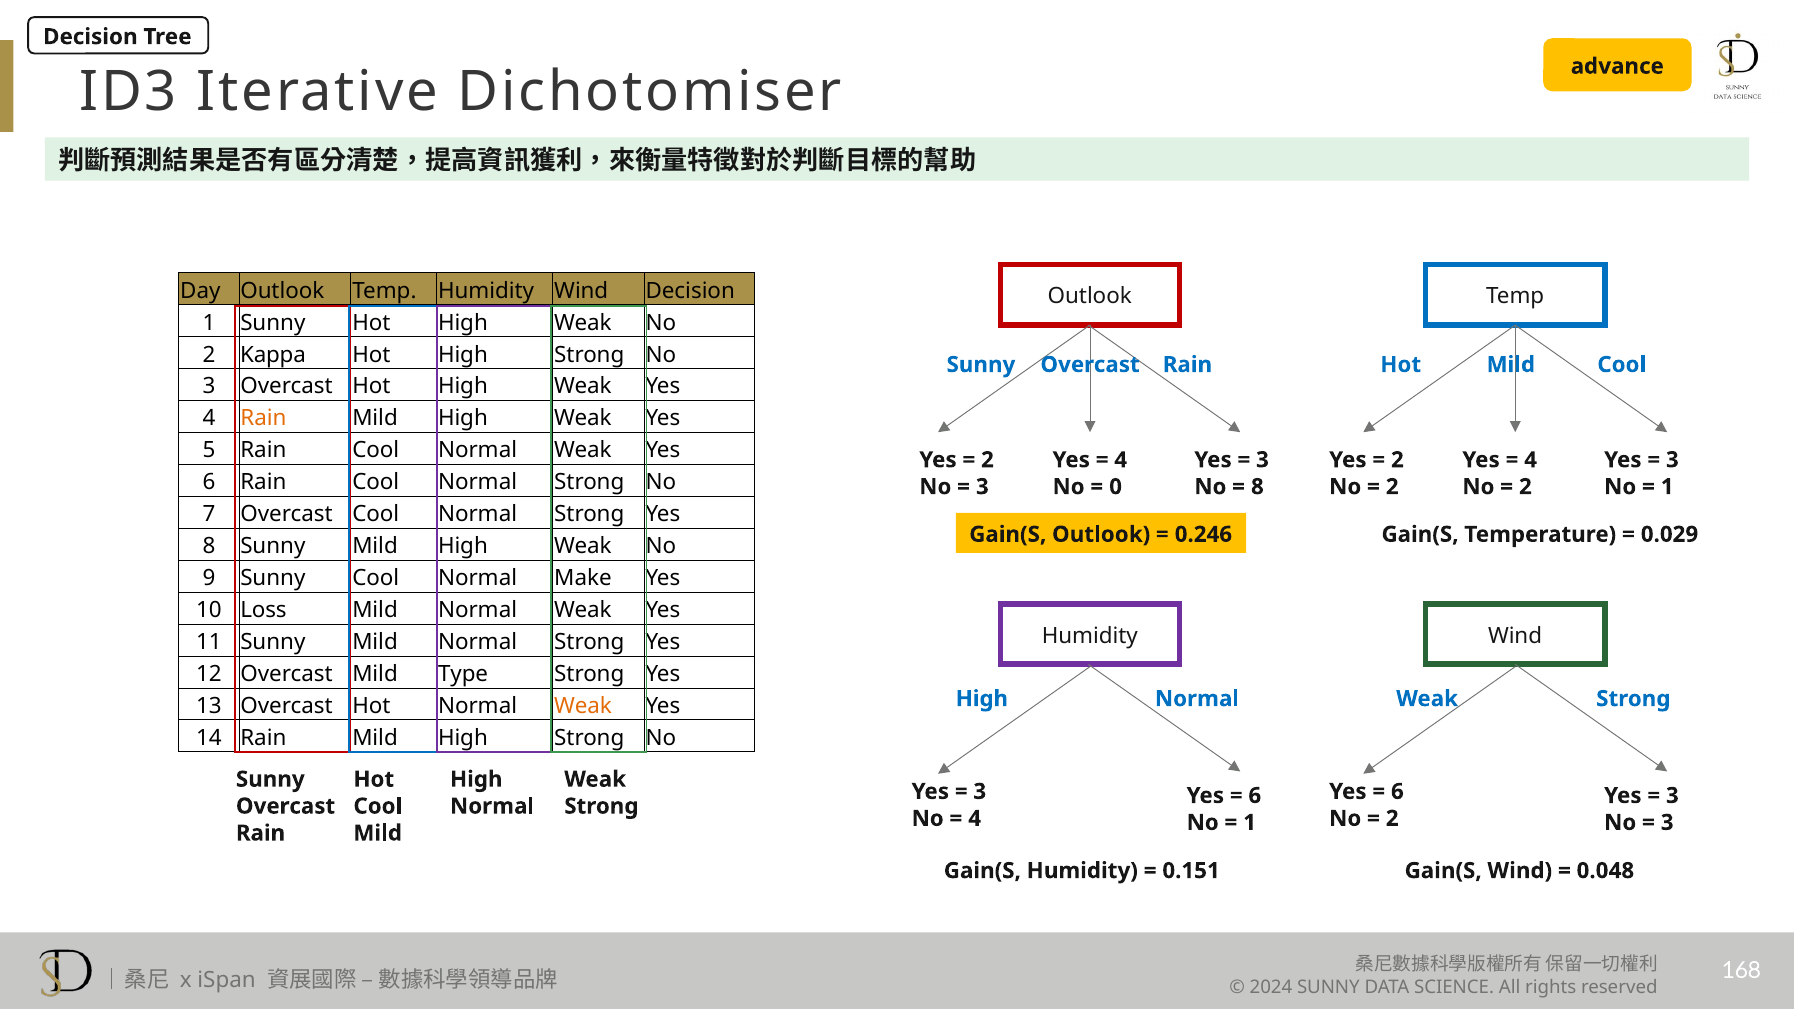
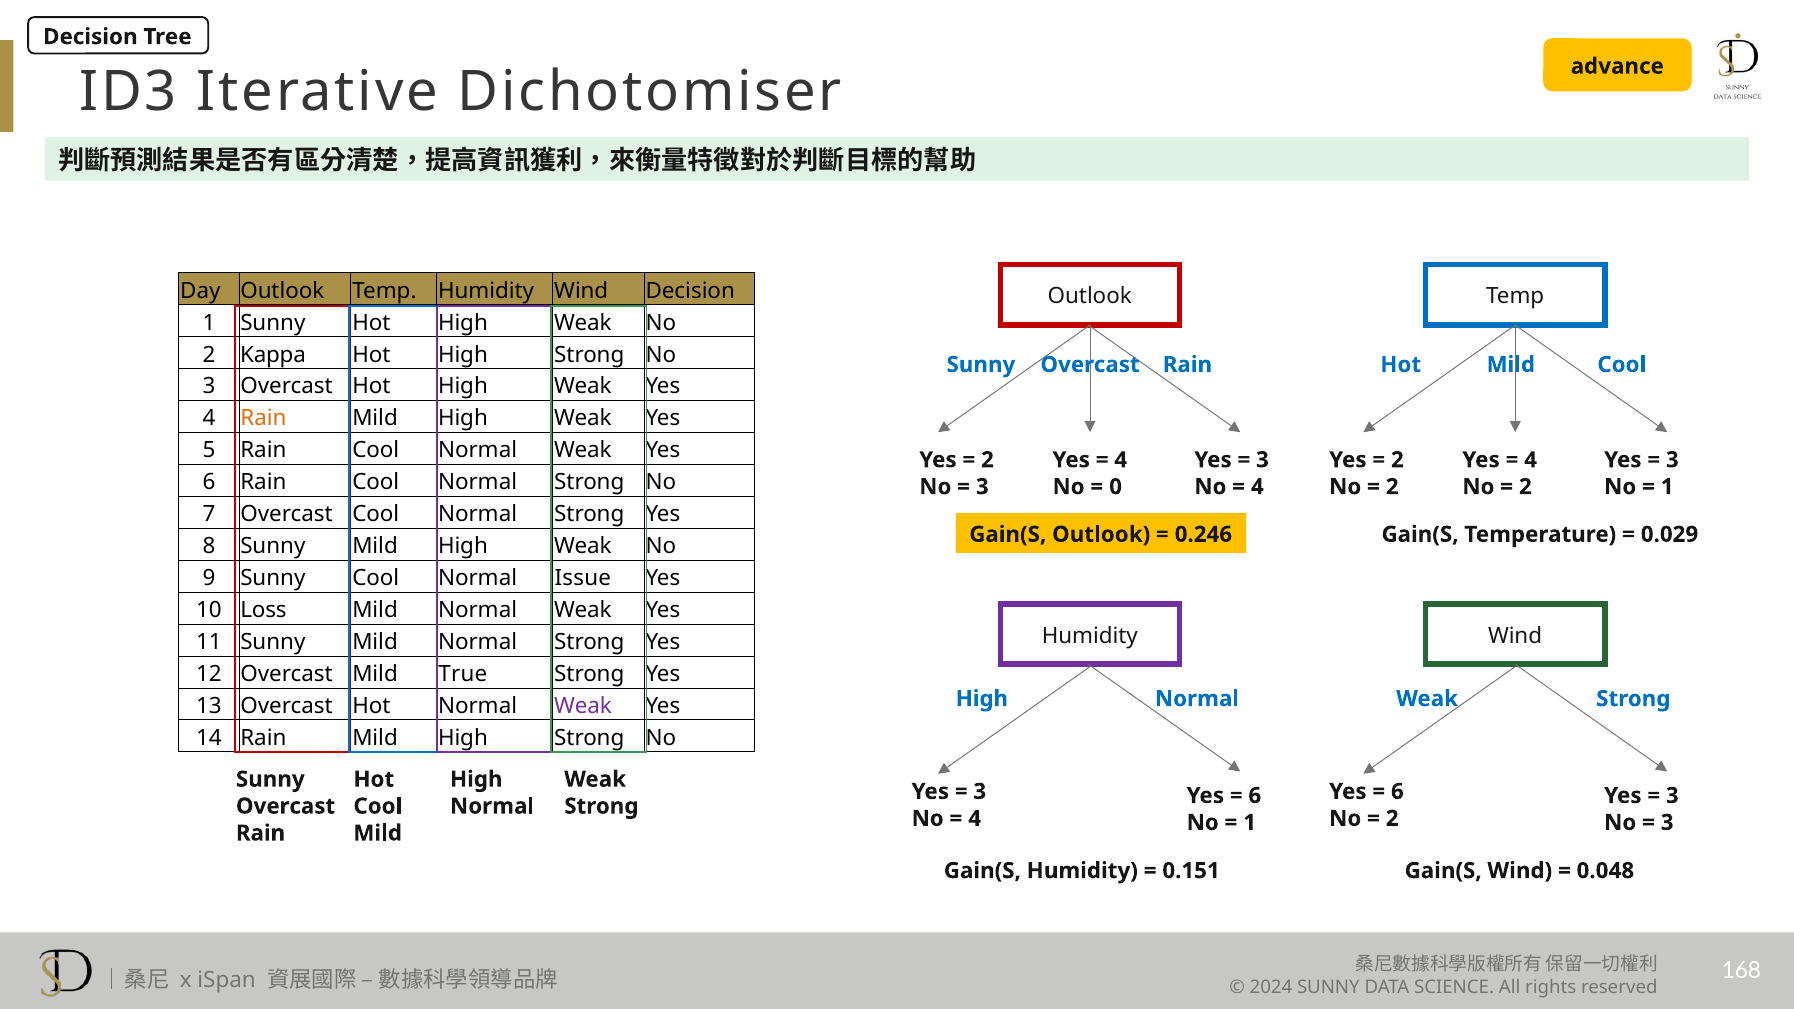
8 at (1257, 487): 8 -> 4
Make: Make -> Issue
Type: Type -> True
Weak at (583, 706) colour: orange -> purple
